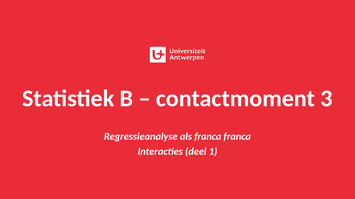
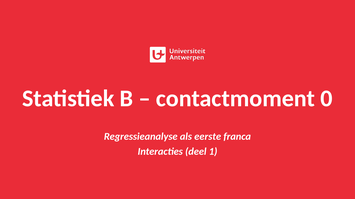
3: 3 -> 0
als franca: franca -> eerste
